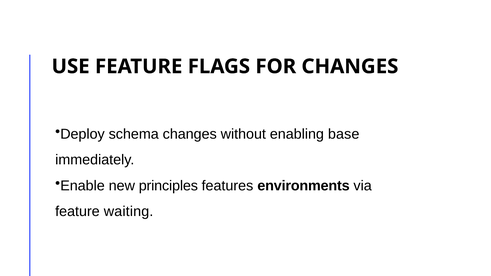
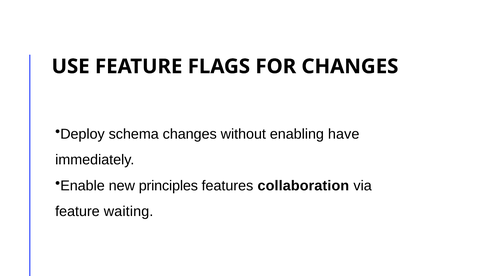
base: base -> have
environments: environments -> collaboration
